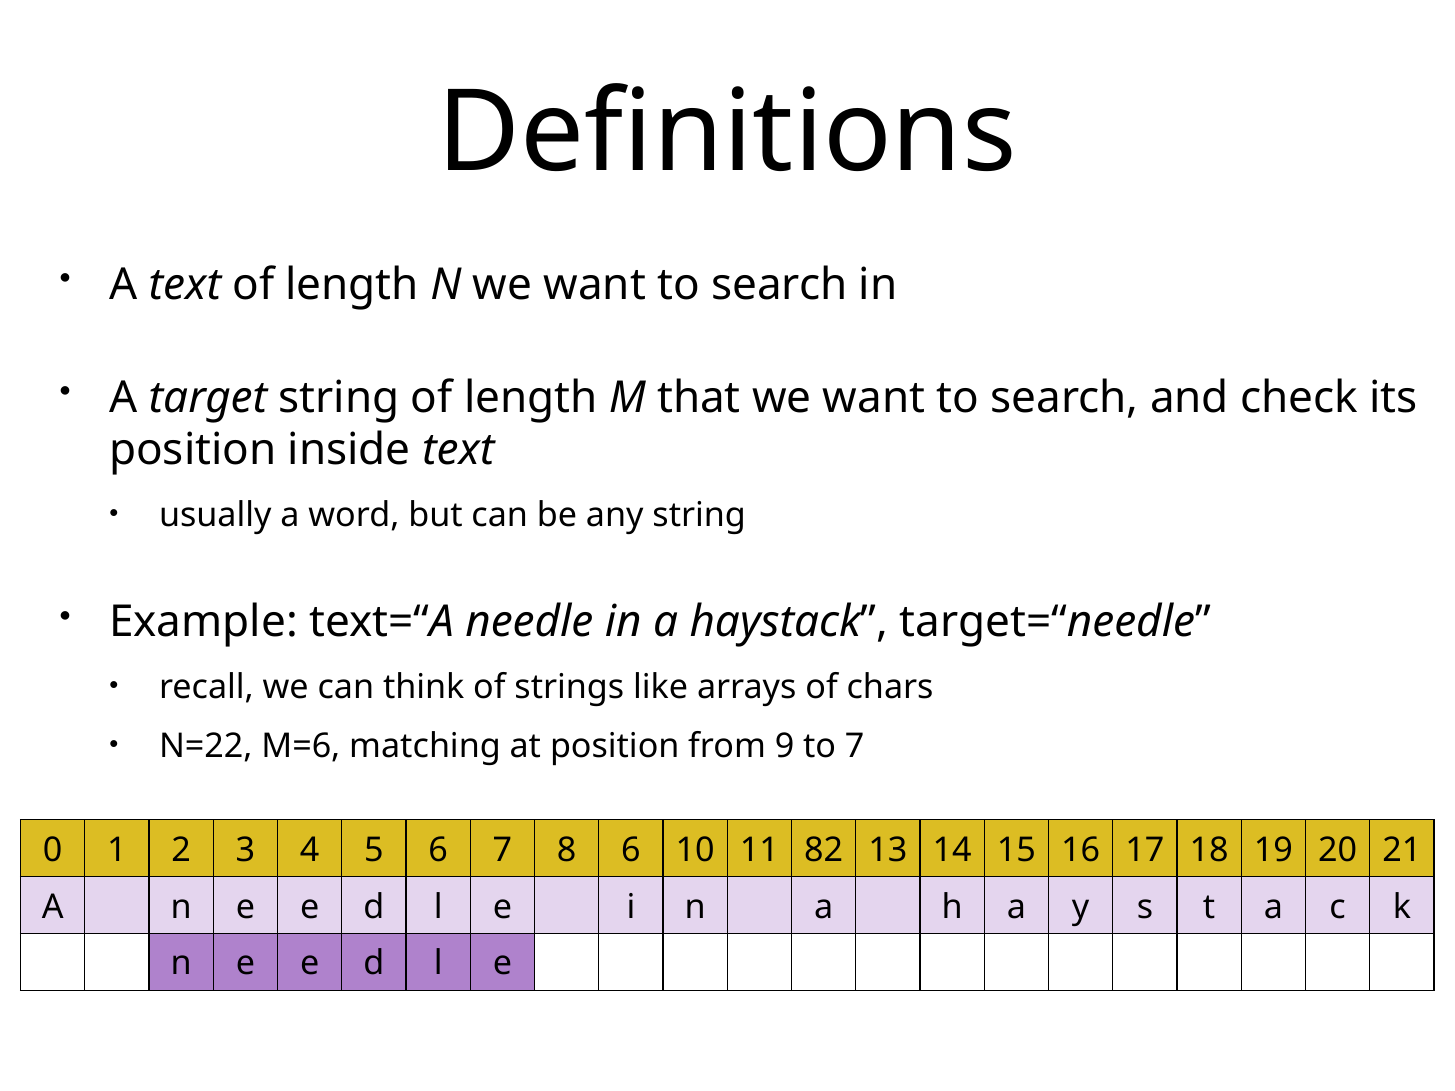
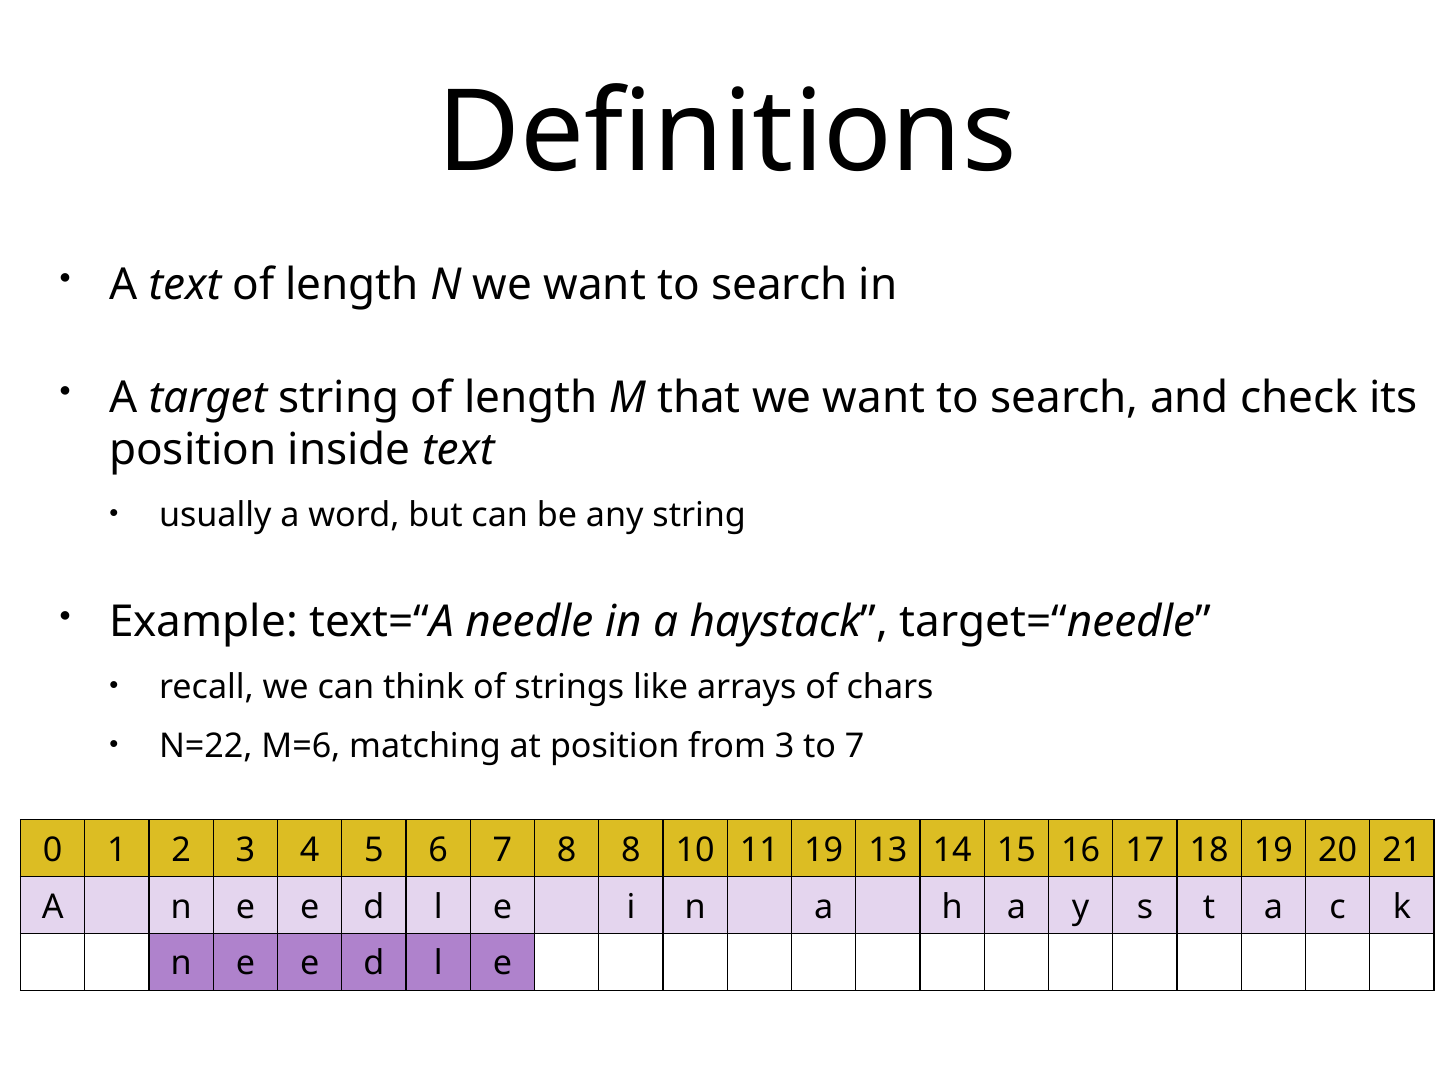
from 9: 9 -> 3
8 6: 6 -> 8
11 82: 82 -> 19
